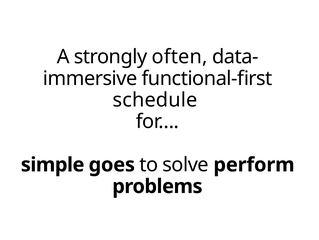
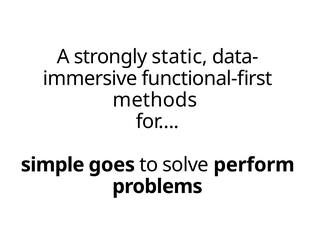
often: often -> static
schedule: schedule -> methods
